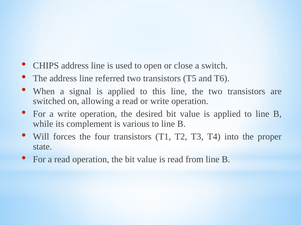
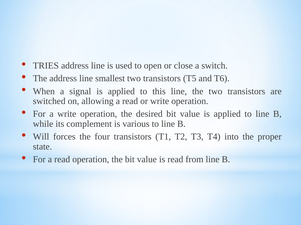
CHIPS: CHIPS -> TRIES
referred: referred -> smallest
